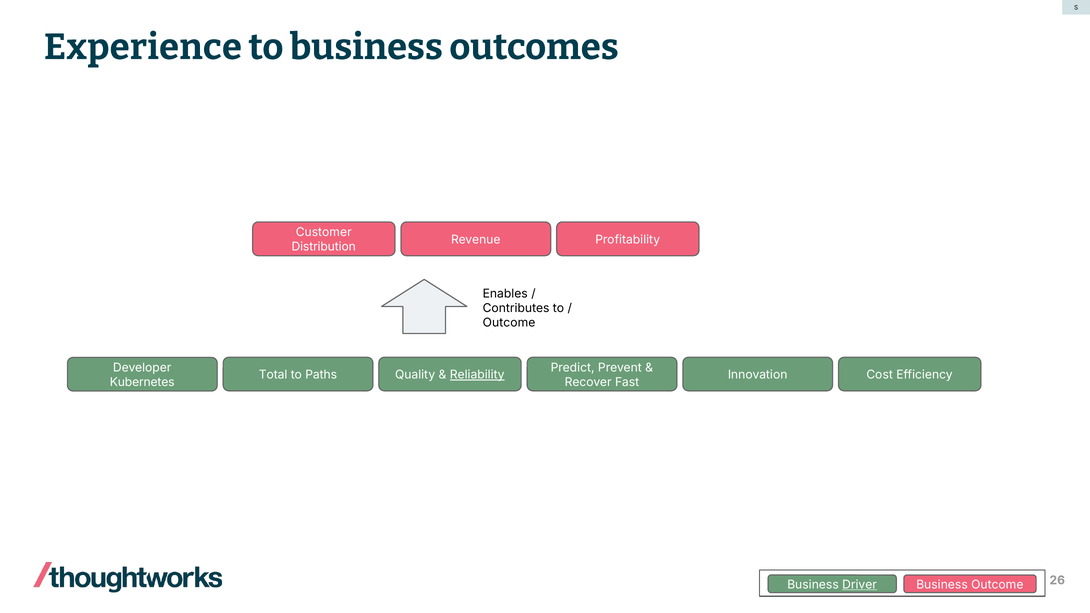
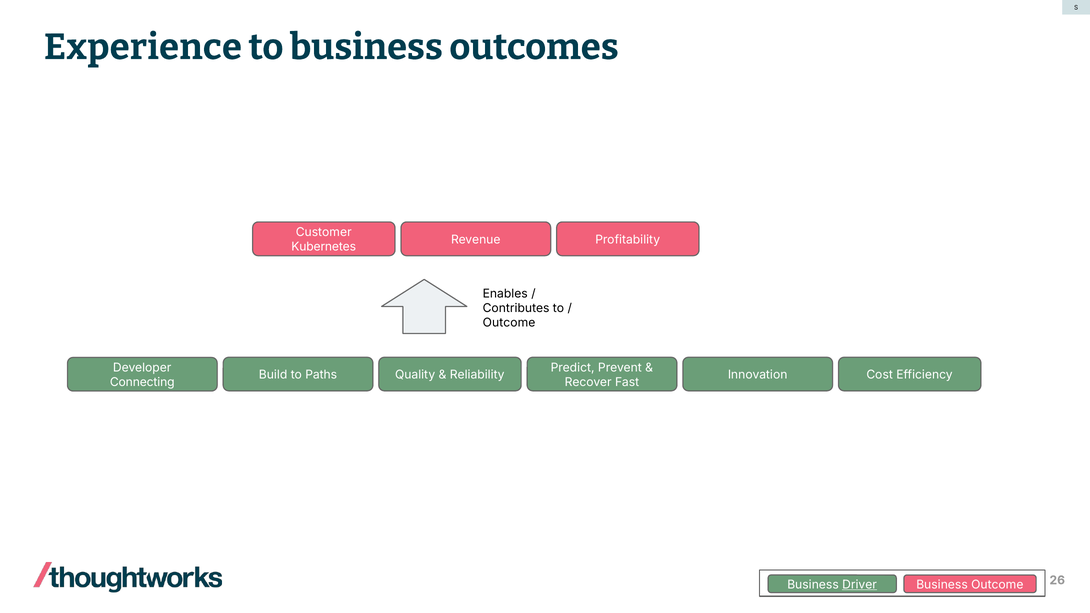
Distribution: Distribution -> Kubernetes
Total: Total -> Build
Reliability underline: present -> none
Kubernetes: Kubernetes -> Connecting
